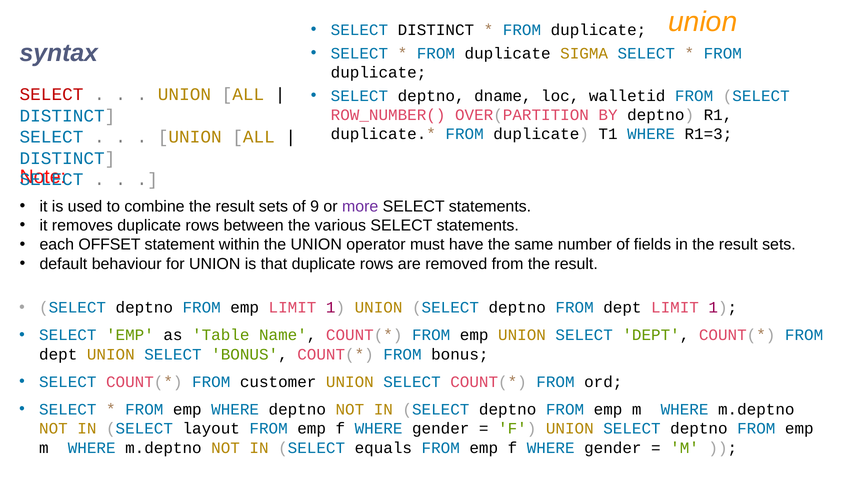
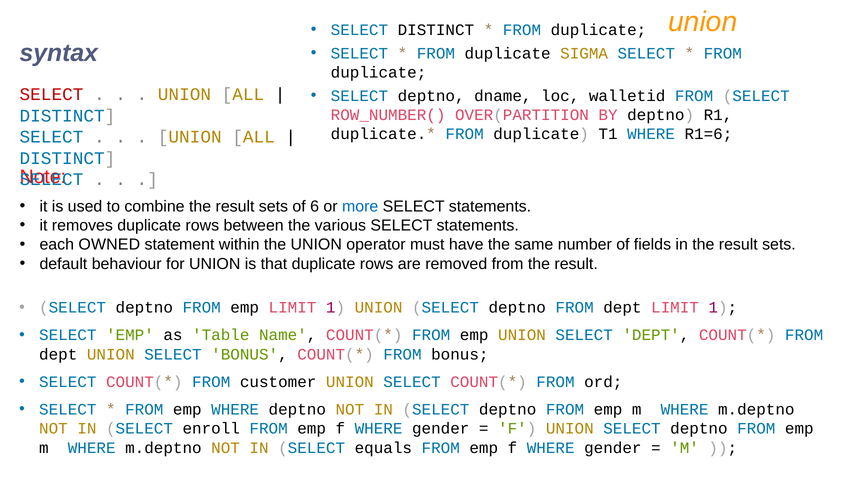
R1=3: R1=3 -> R1=6
9: 9 -> 6
more colour: purple -> blue
OFFSET: OFFSET -> OWNED
layout: layout -> enroll
